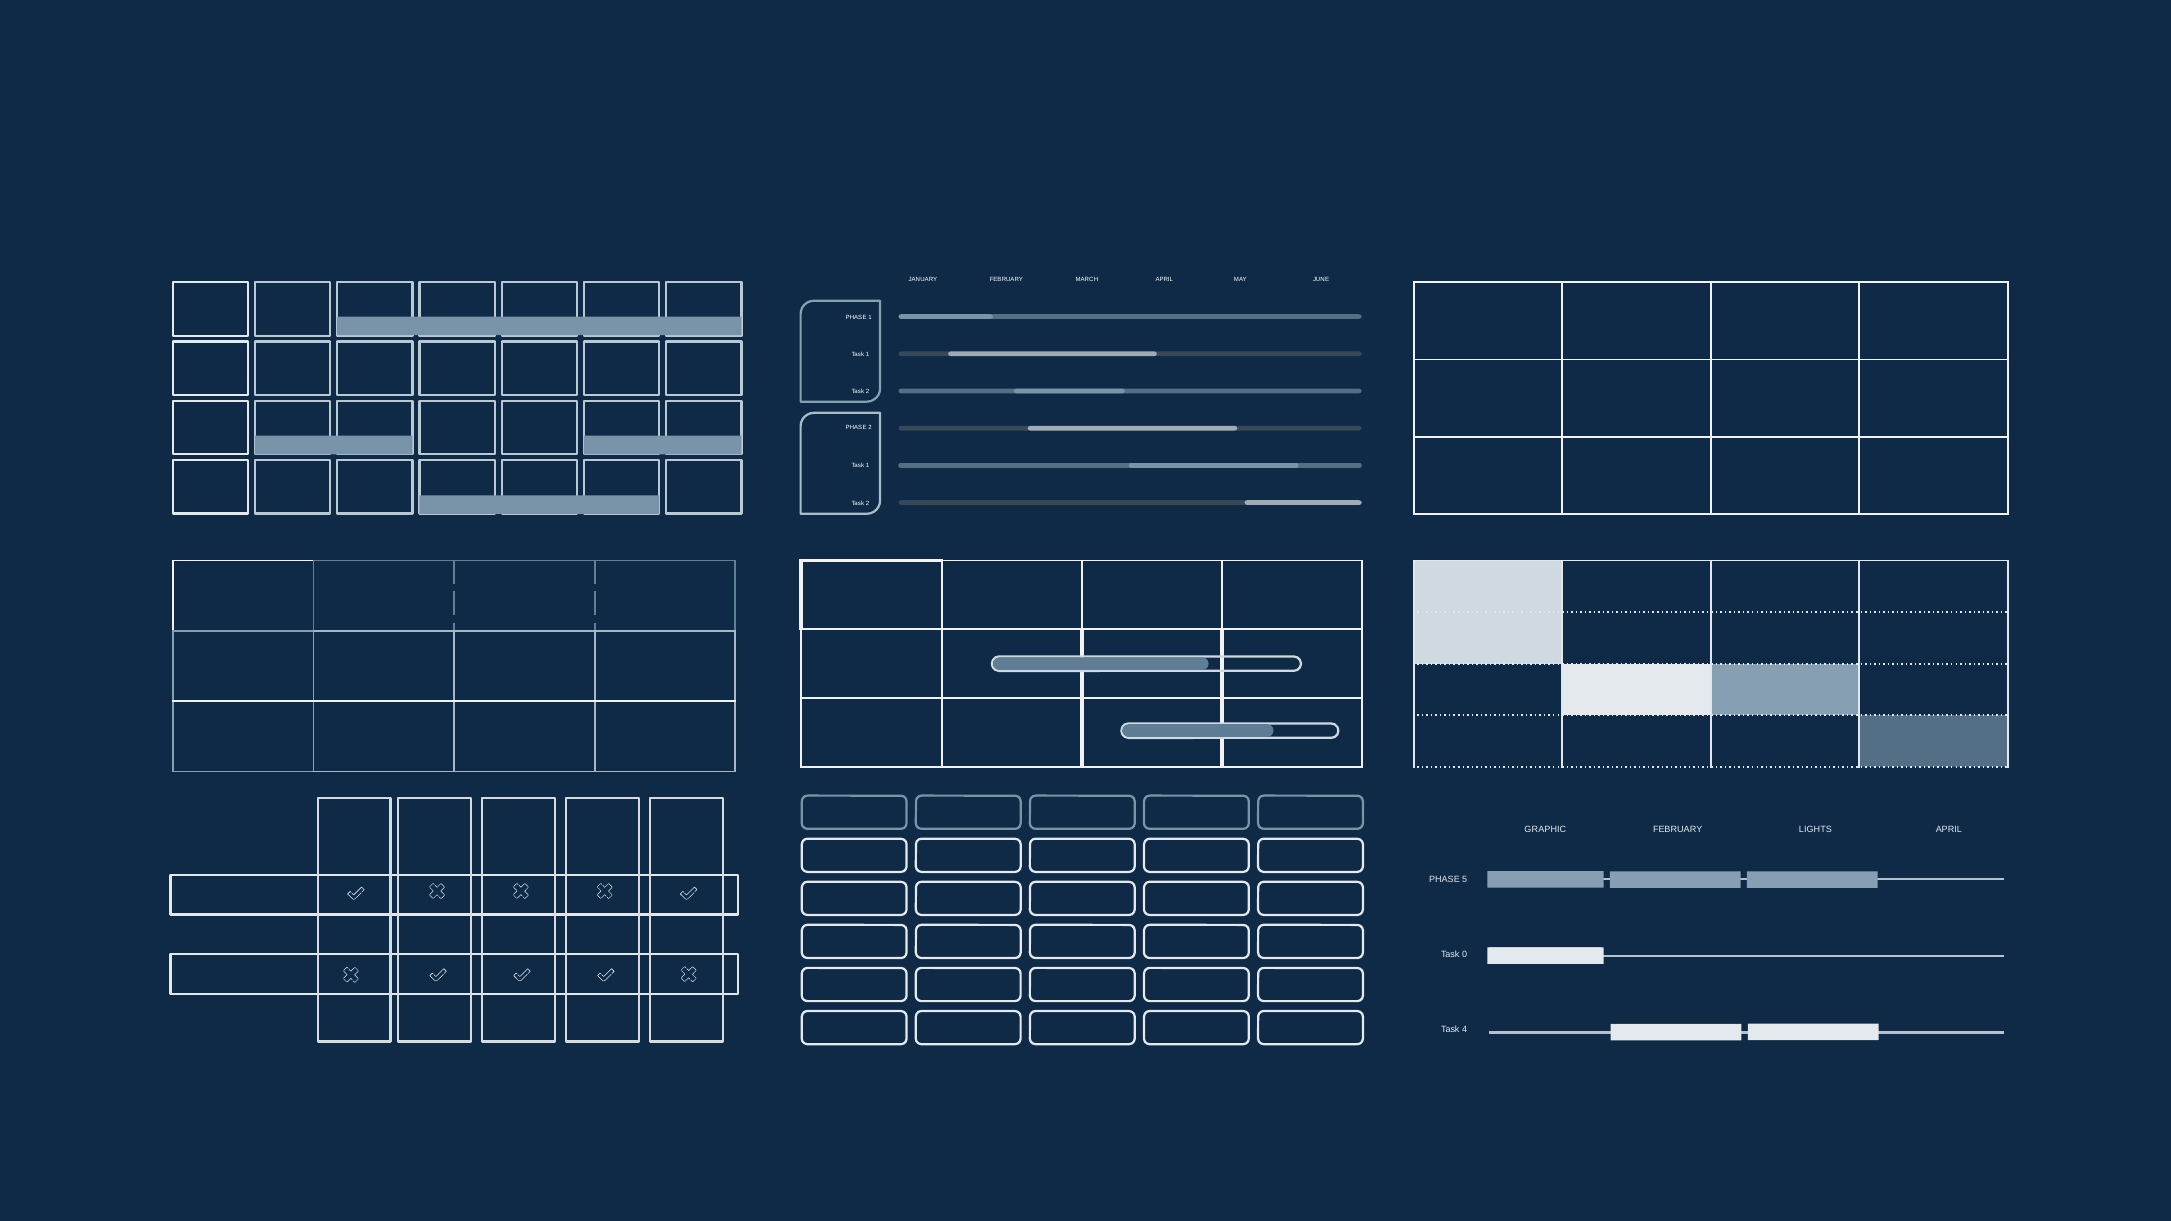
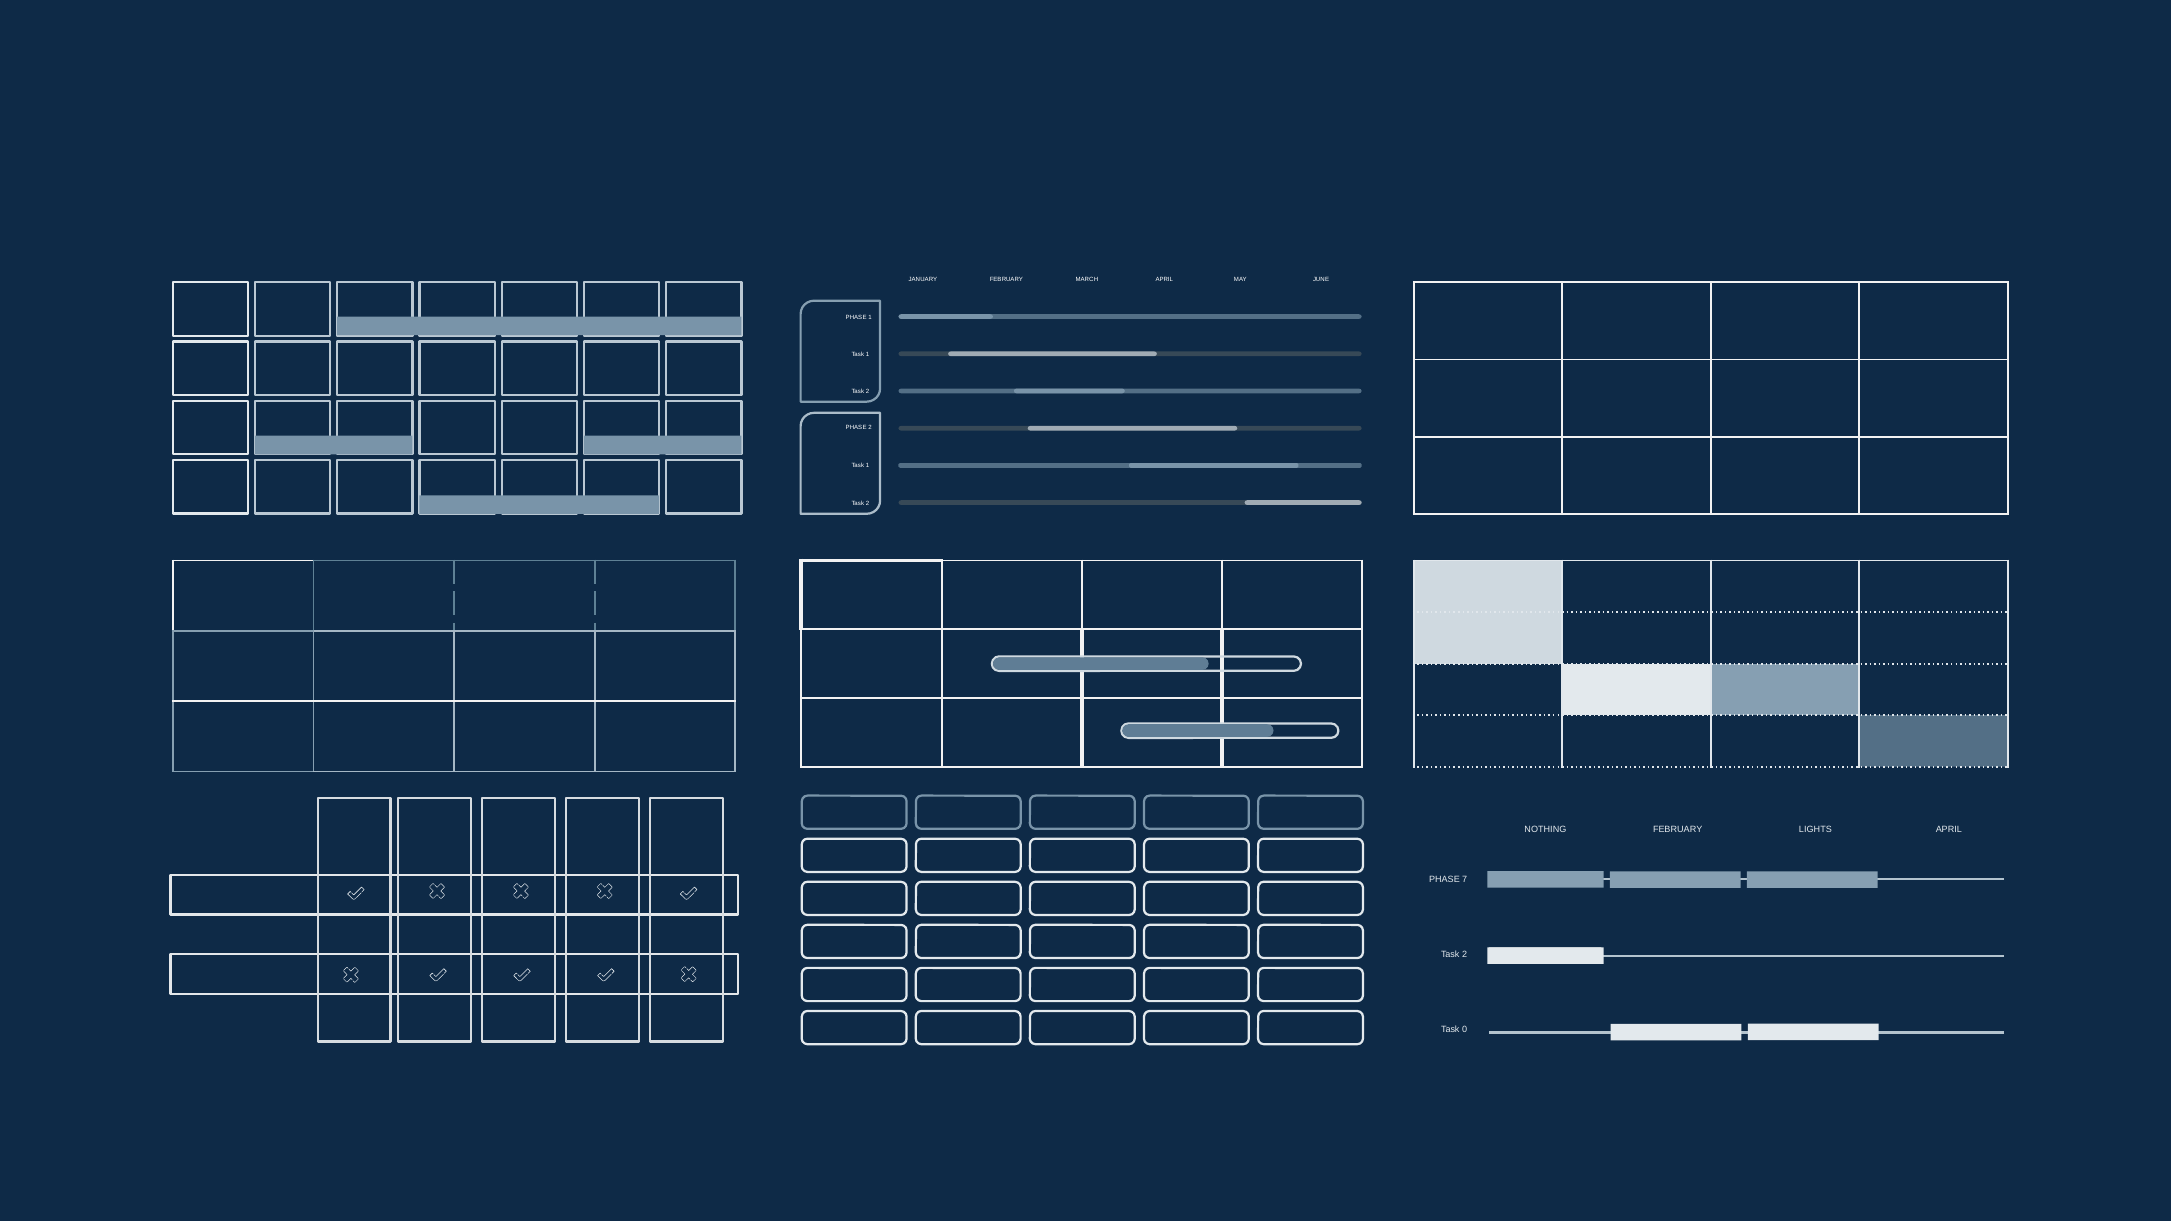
GRAPHIC: GRAPHIC -> NOTHING
5: 5 -> 7
0 at (1465, 955): 0 -> 2
4: 4 -> 0
